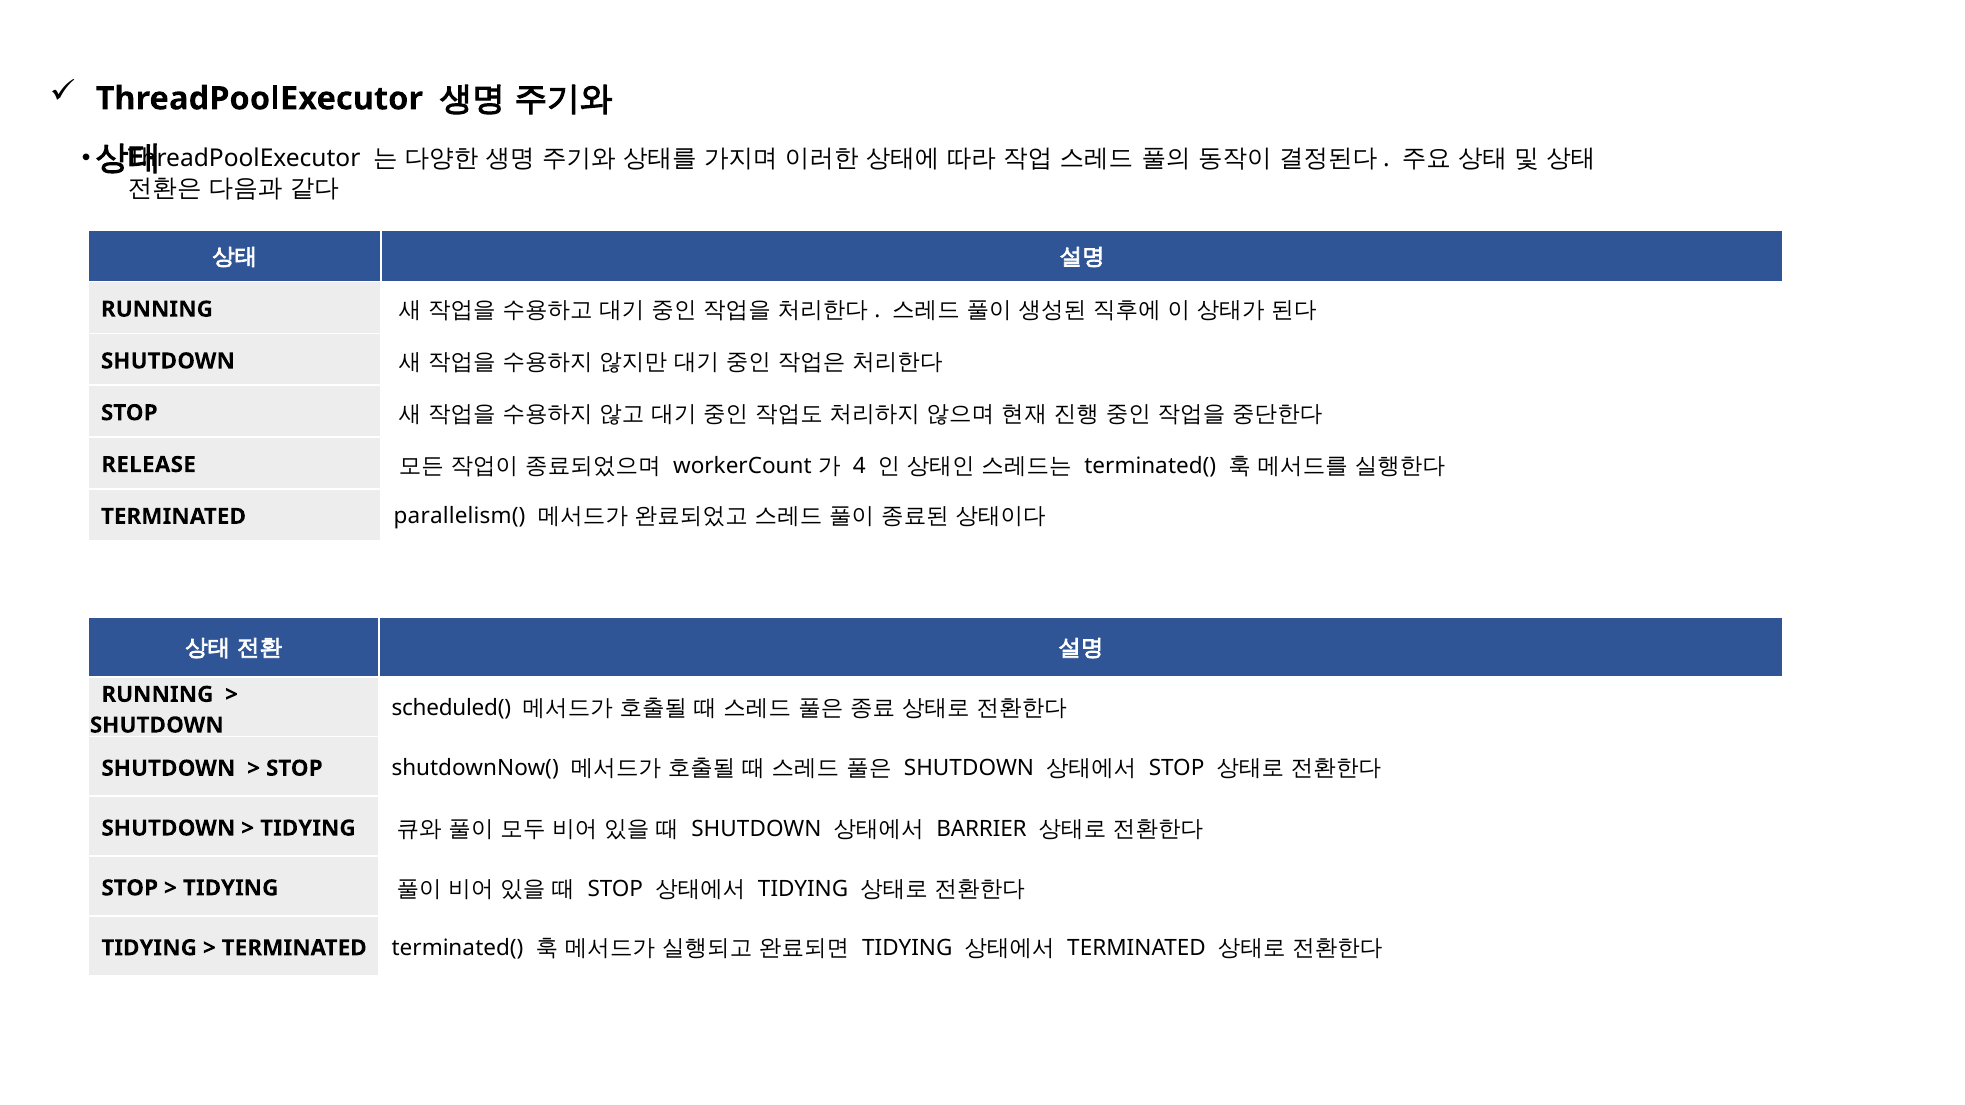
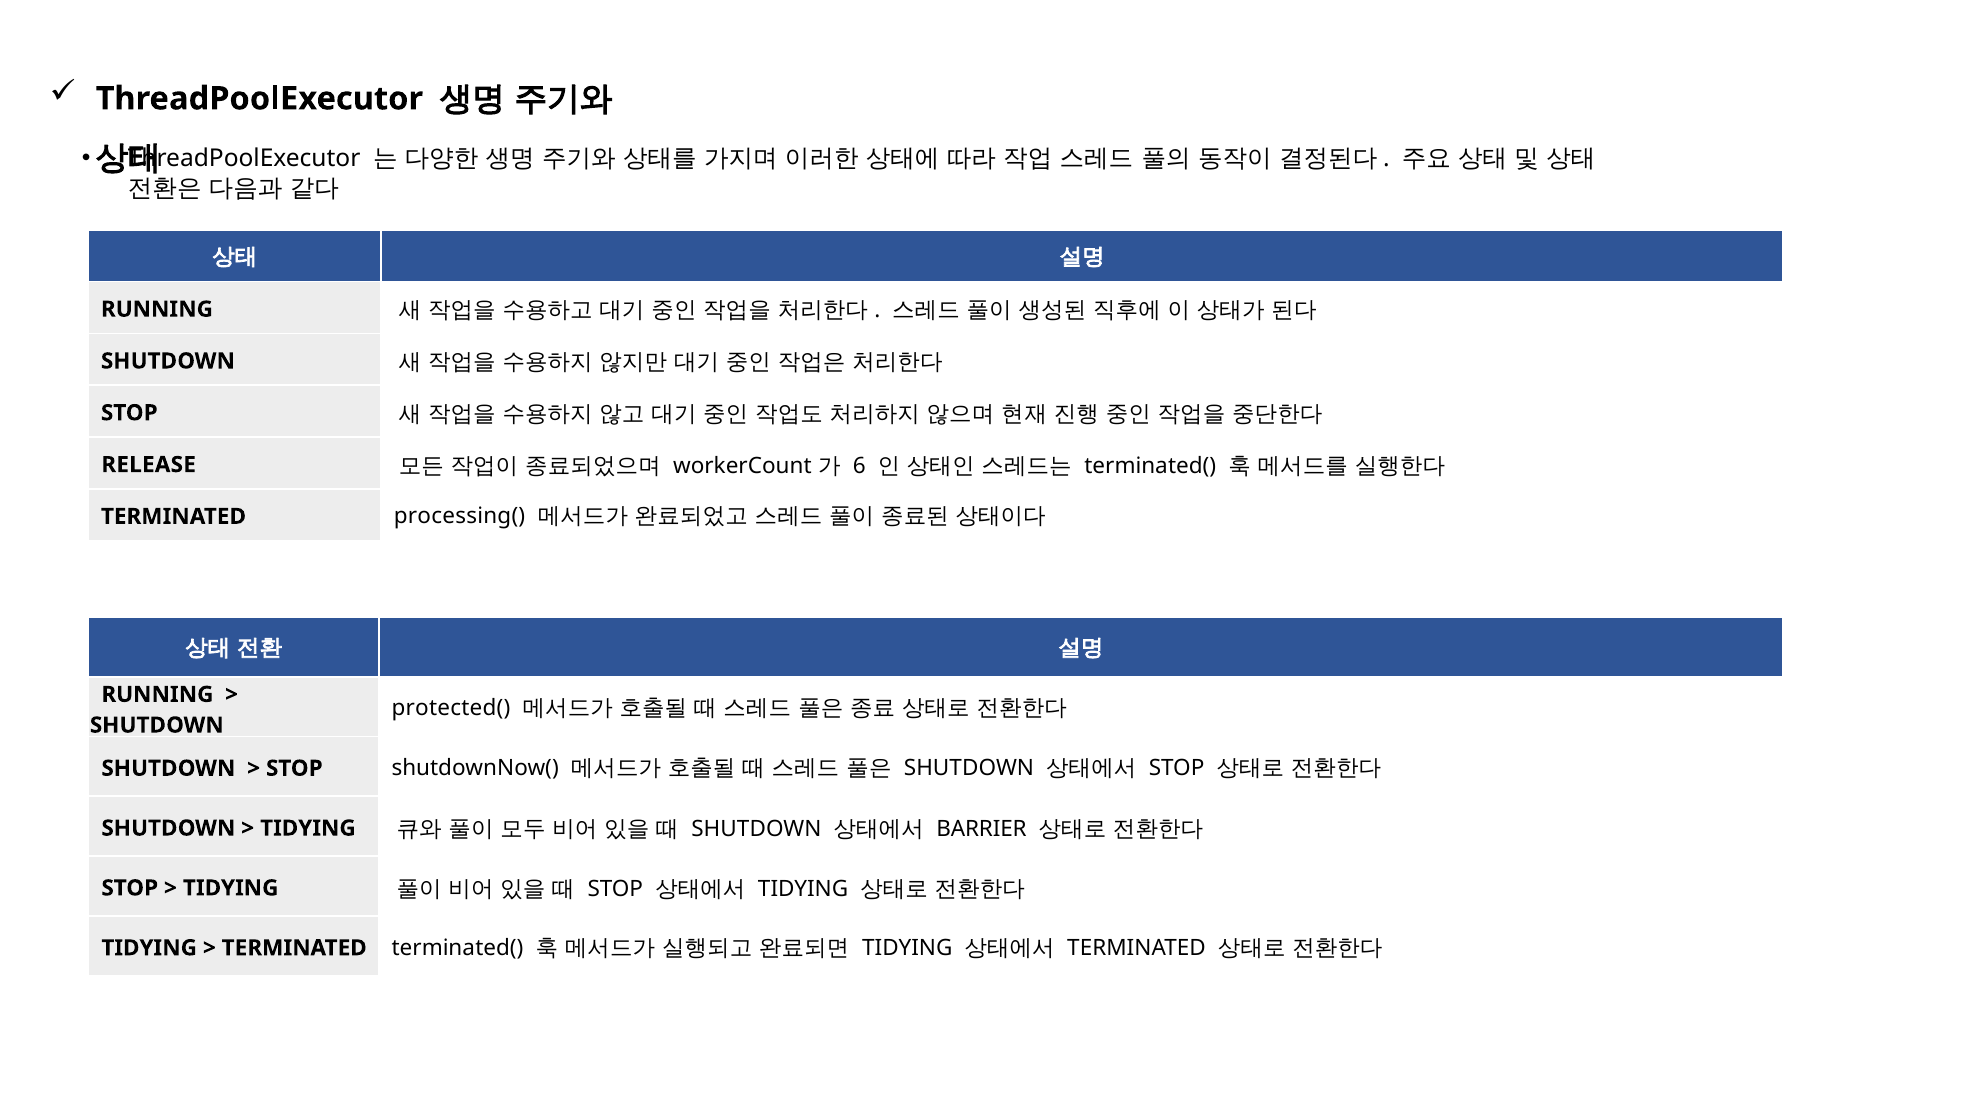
4: 4 -> 6
parallelism(: parallelism( -> processing(
scheduled(: scheduled( -> protected(
